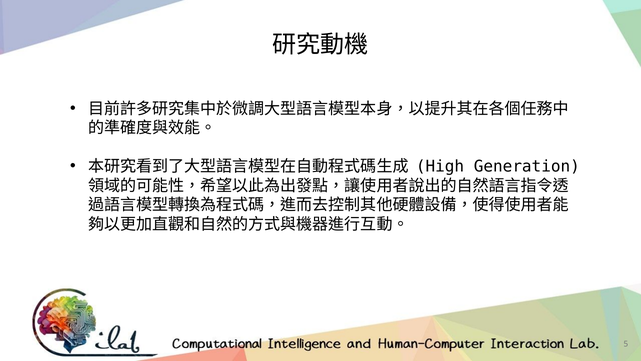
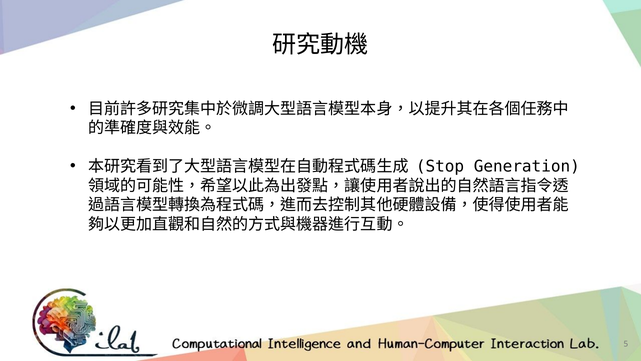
High: High -> Stop
